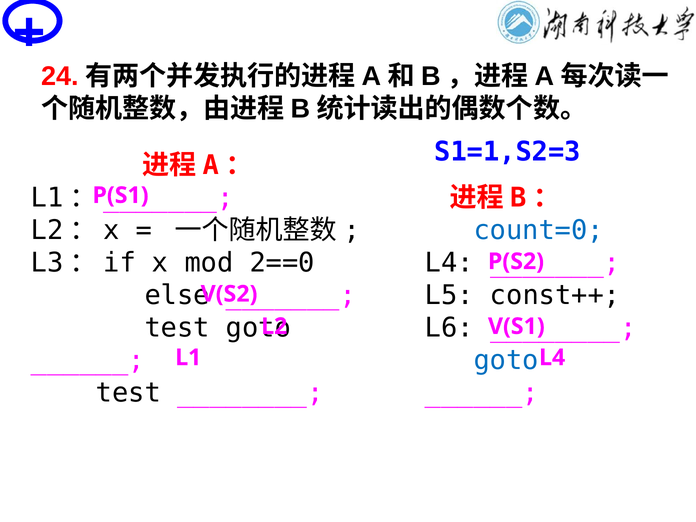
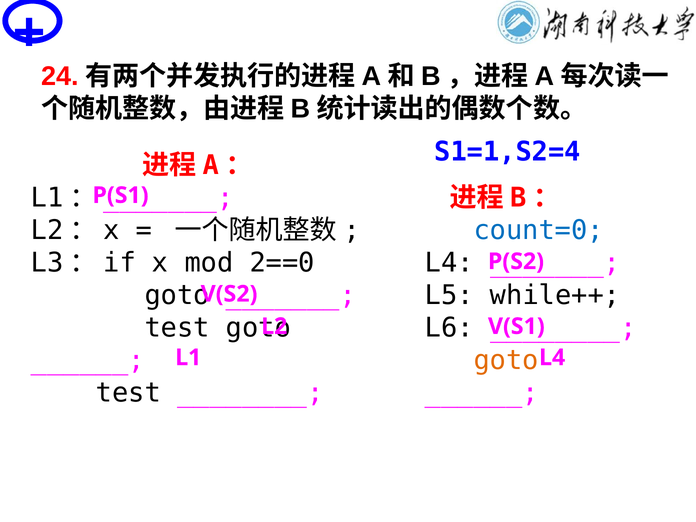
S1=1,S2=3: S1=1,S2=3 -> S1=1,S2=4
else at (177, 295): else -> goto
const++: const++ -> while++
goto at (506, 360) colour: blue -> orange
